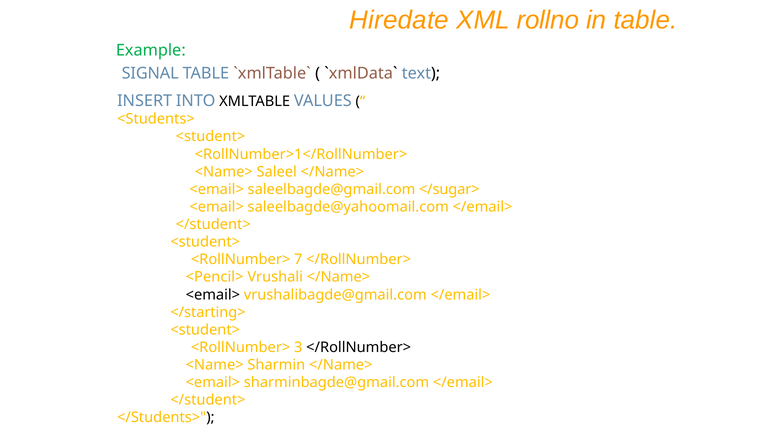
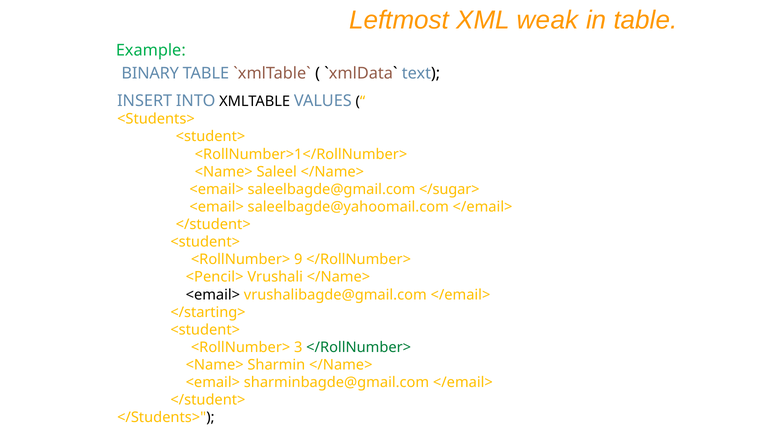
Hiredate: Hiredate -> Leftmost
rollno: rollno -> weak
SIGNAL: SIGNAL -> BINARY
7: 7 -> 9
</RollNumber> at (359, 348) colour: black -> green
